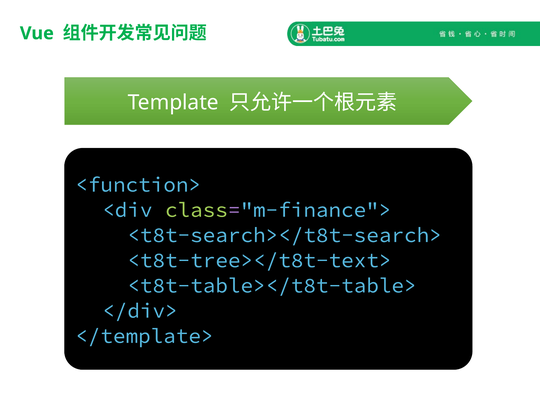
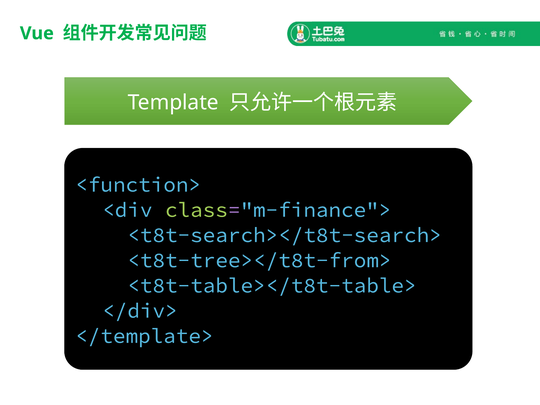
<t8t-tree></t8t-text>: <t8t-tree></t8t-text> -> <t8t-tree></t8t-from>
